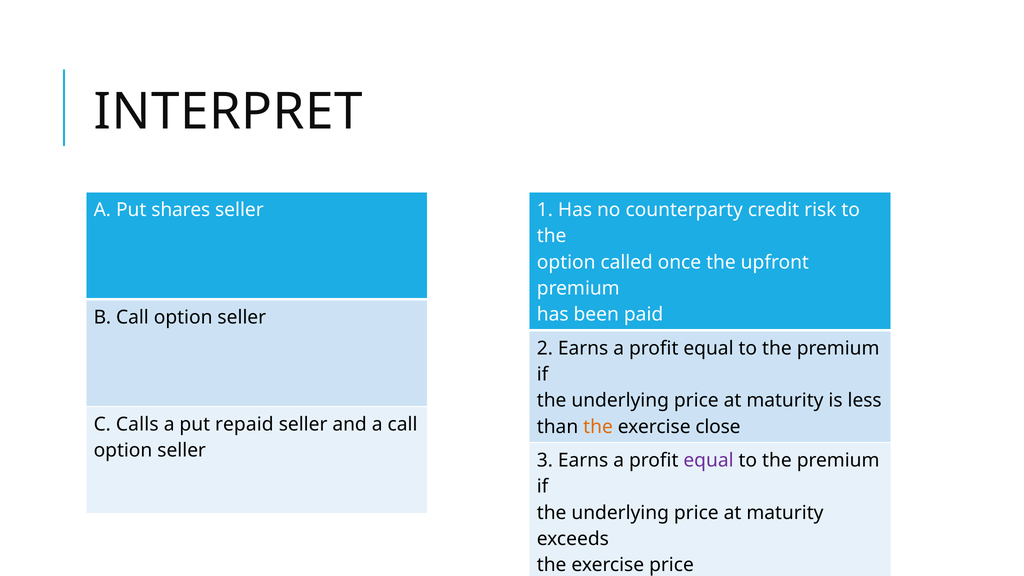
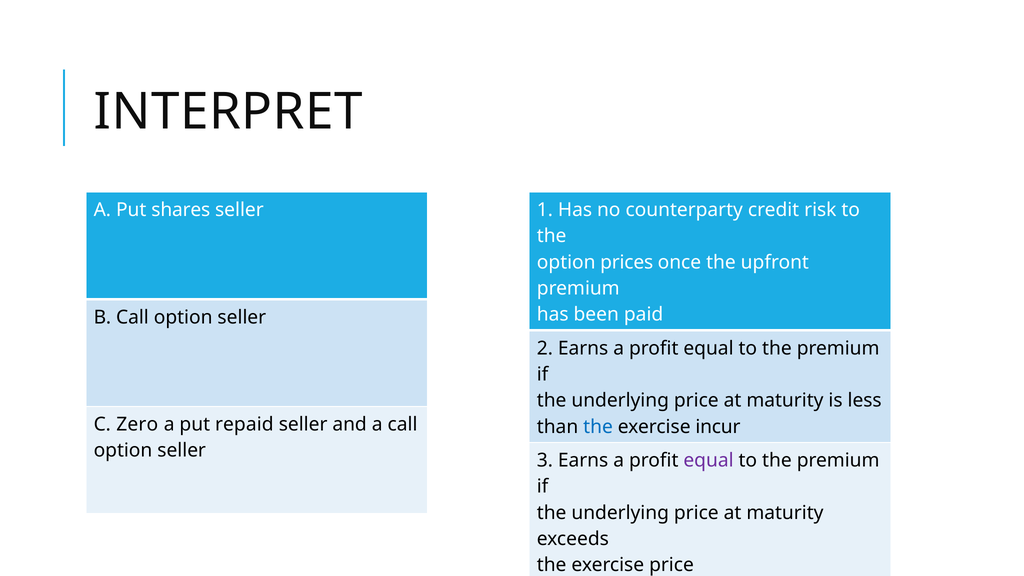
called: called -> prices
Calls: Calls -> Zero
the at (598, 427) colour: orange -> blue
close: close -> incur
